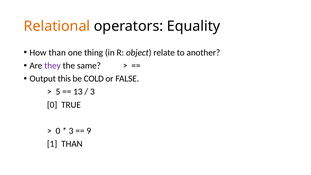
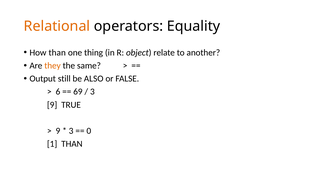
they colour: purple -> orange
this: this -> still
COLD: COLD -> ALSO
5: 5 -> 6
13: 13 -> 69
0 at (52, 105): 0 -> 9
0 at (58, 131): 0 -> 9
9: 9 -> 0
